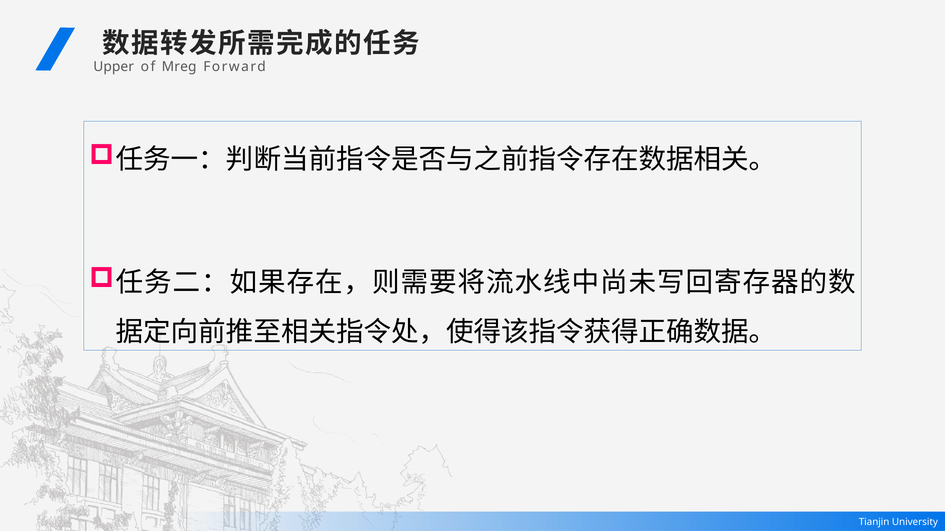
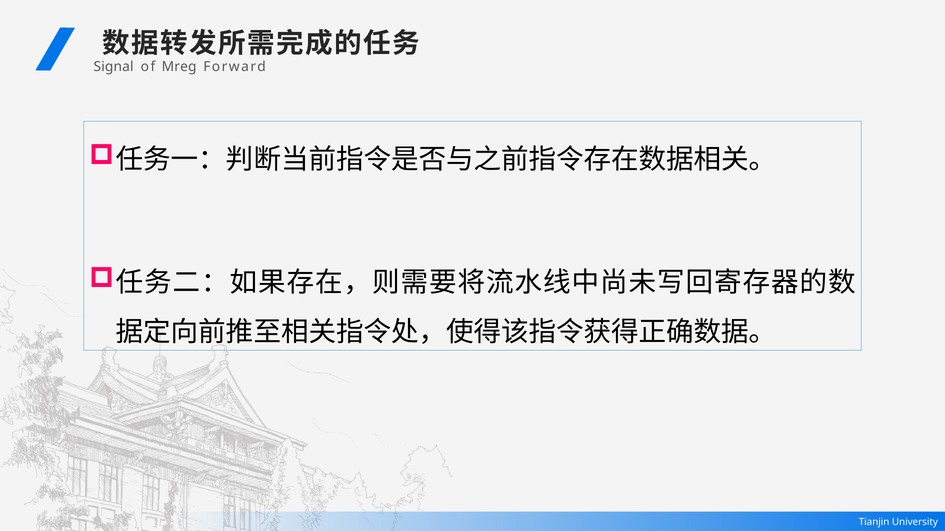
Upper: Upper -> Signal
